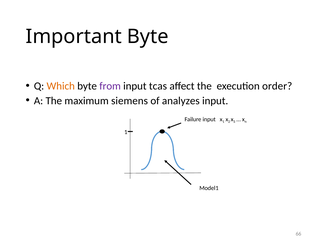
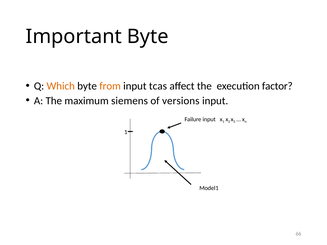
from colour: purple -> orange
order: order -> factor
analyzes: analyzes -> versions
